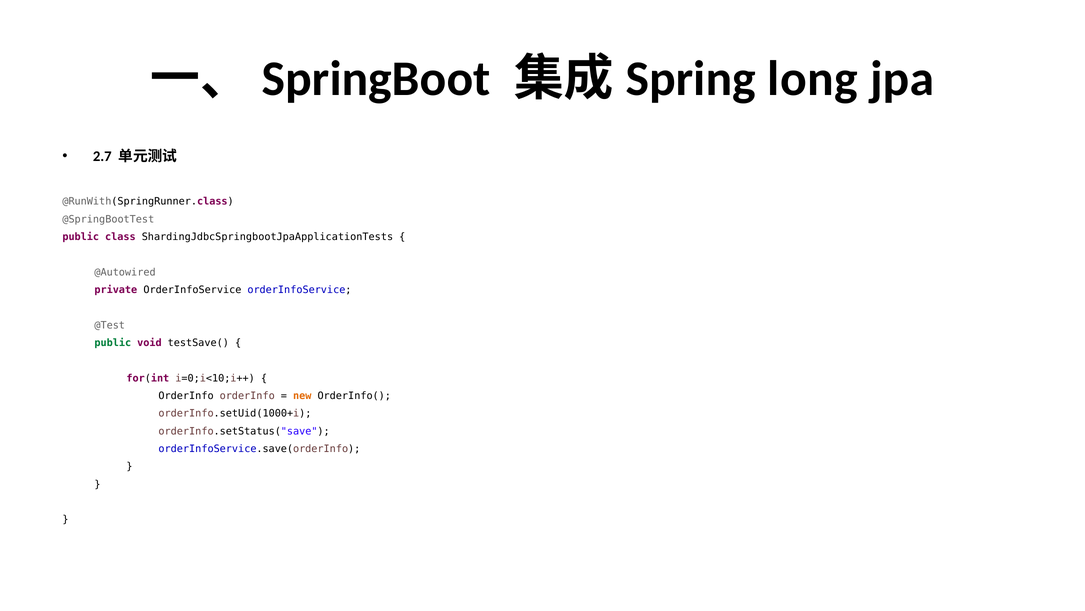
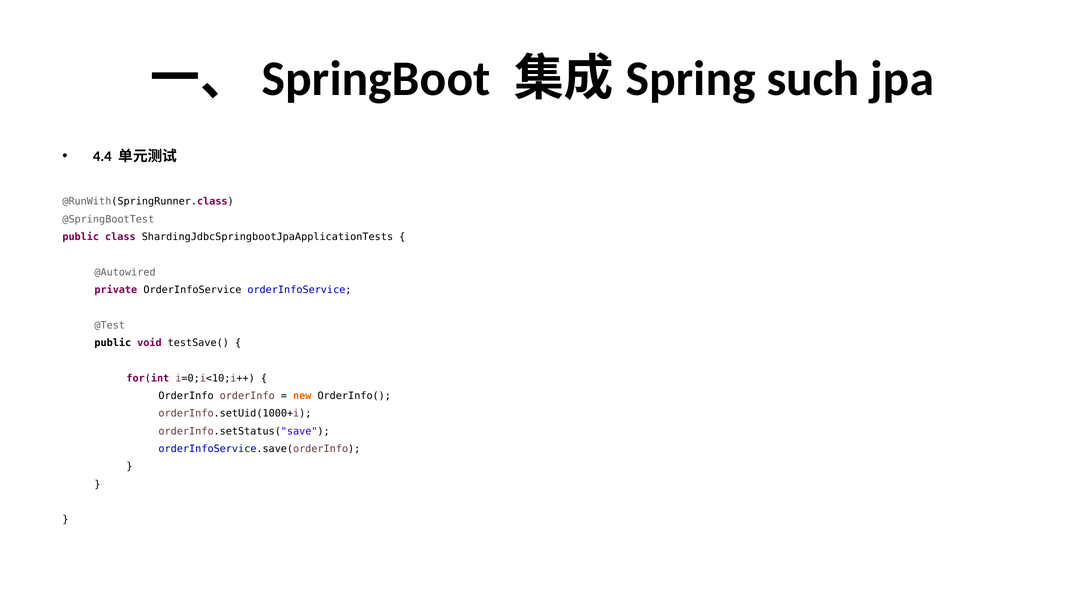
long: long -> such
2.7: 2.7 -> 4.4
public at (113, 342) colour: green -> black
